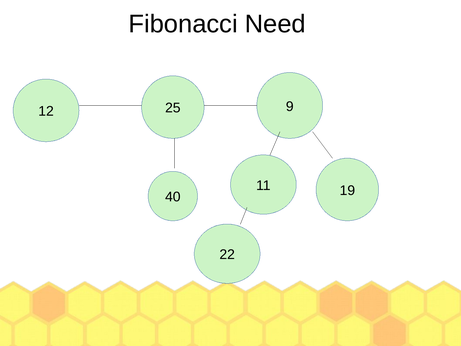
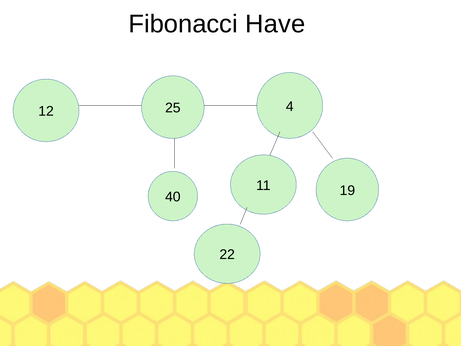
Need: Need -> Have
9: 9 -> 4
